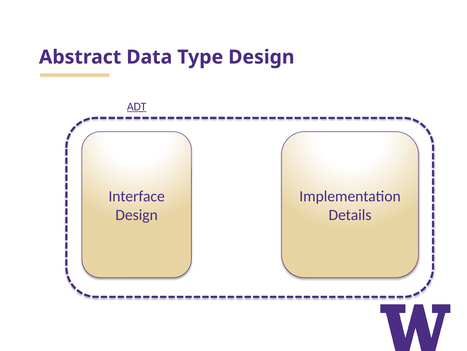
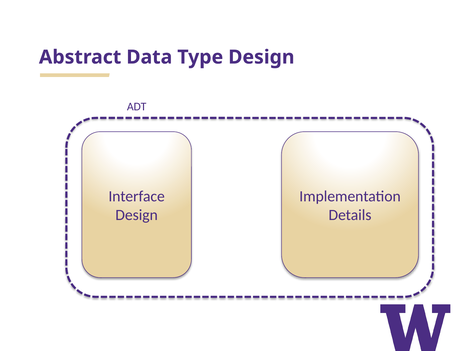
ADT underline: present -> none
